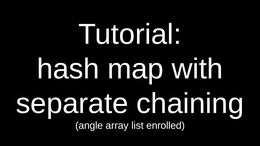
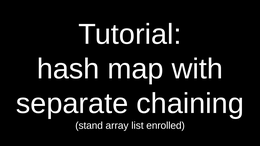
angle: angle -> stand
